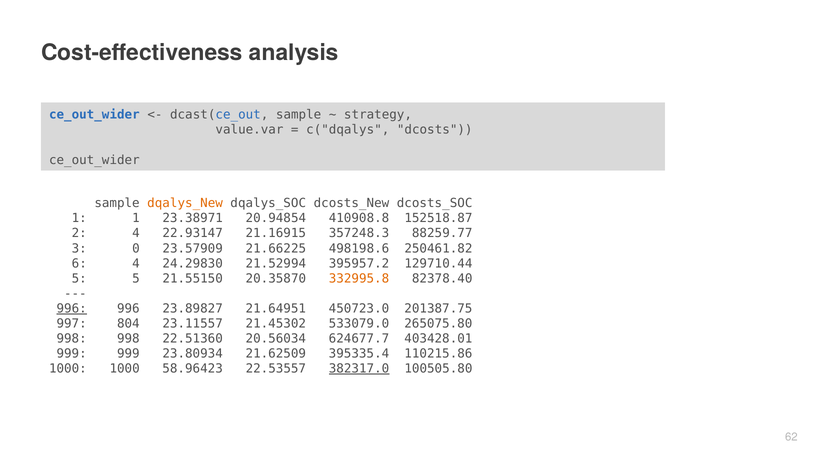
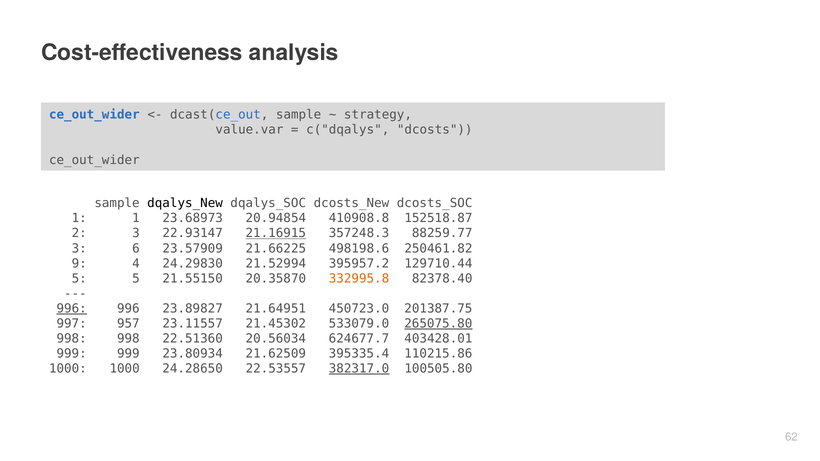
dqalys_New colour: orange -> black
23.38971: 23.38971 -> 23.68973
2 4: 4 -> 3
21.16915 underline: none -> present
0: 0 -> 6
6: 6 -> 9
804: 804 -> 957
265075.80 underline: none -> present
58.96423: 58.96423 -> 24.28650
